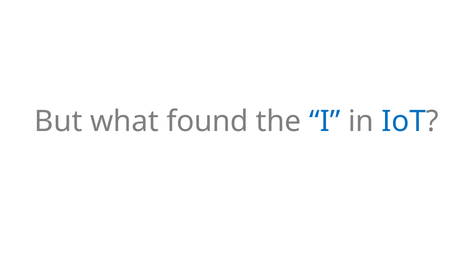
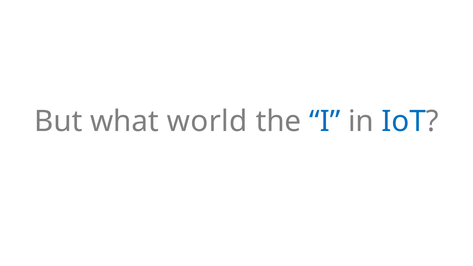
found: found -> world
